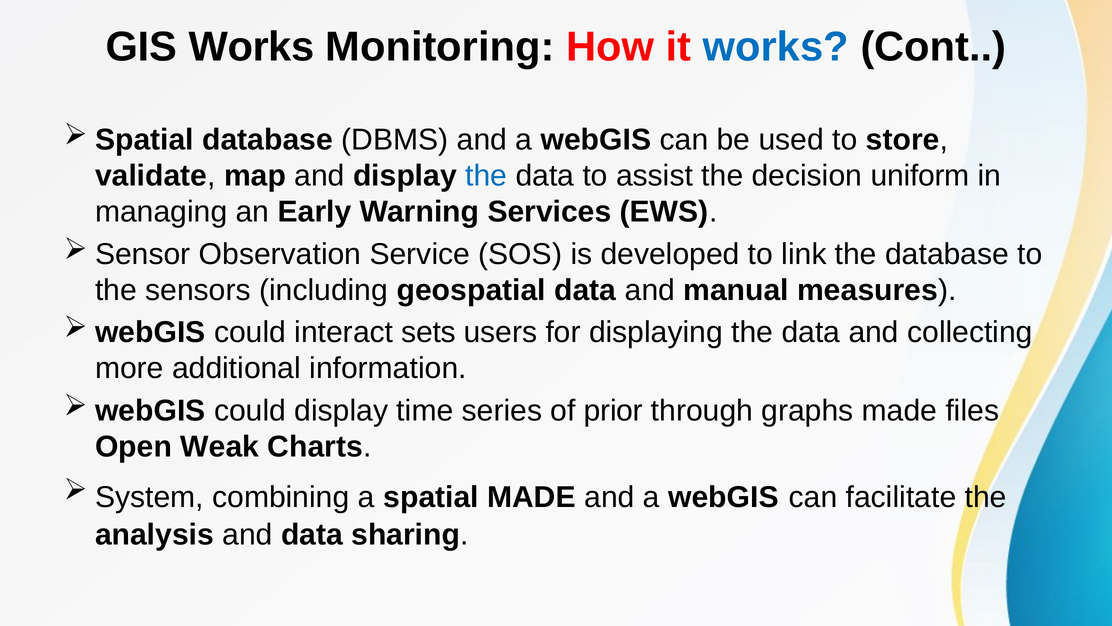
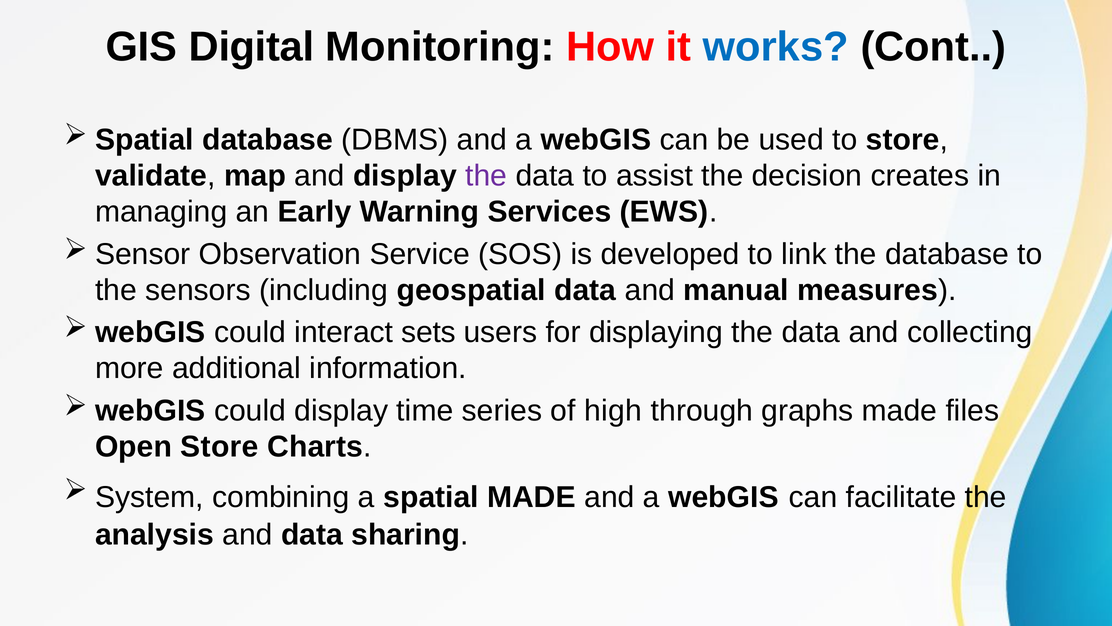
GIS Works: Works -> Digital
the at (486, 176) colour: blue -> purple
uniform: uniform -> creates
prior: prior -> high
Open Weak: Weak -> Store
